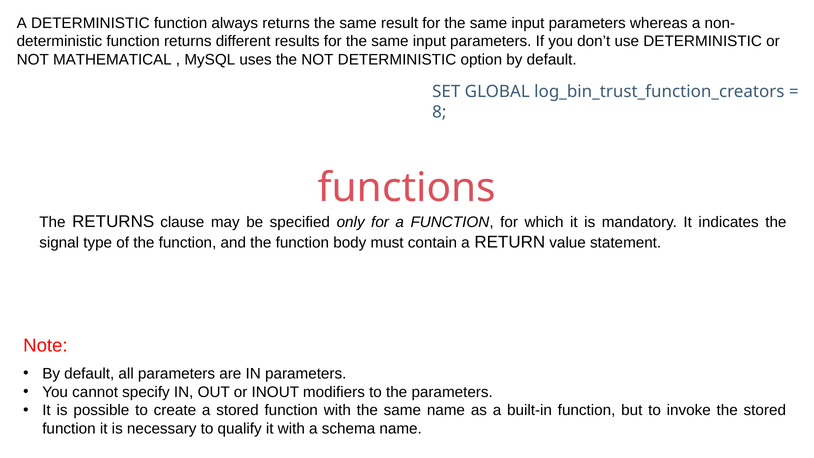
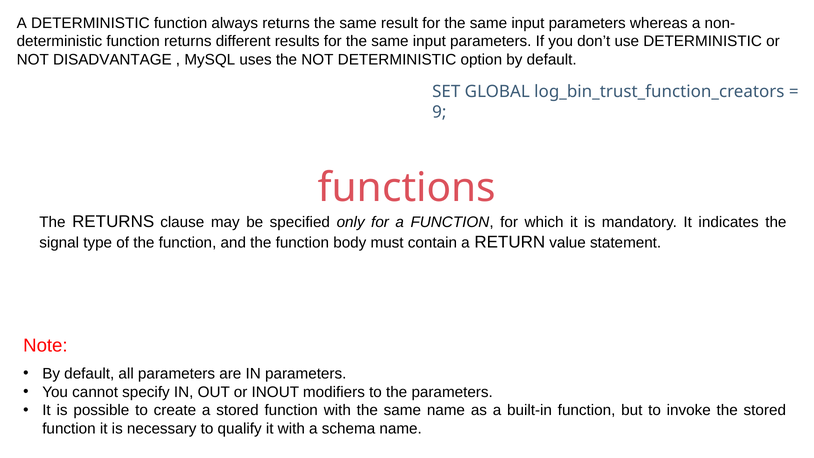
MATHEMATICAL: MATHEMATICAL -> DISADVANTAGE
8: 8 -> 9
